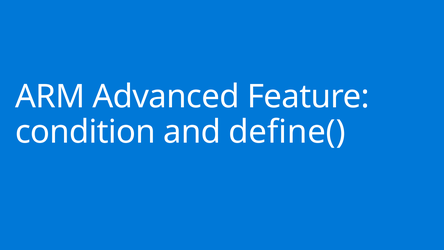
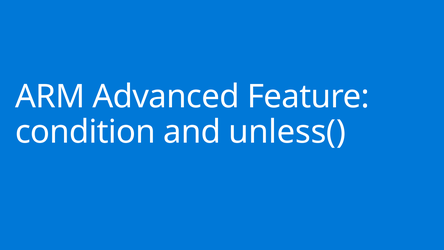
define(: define( -> unless(
